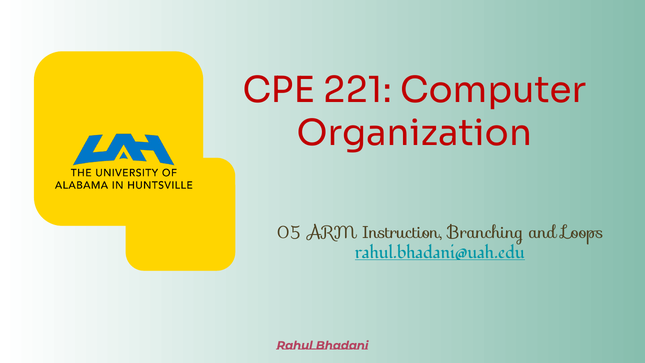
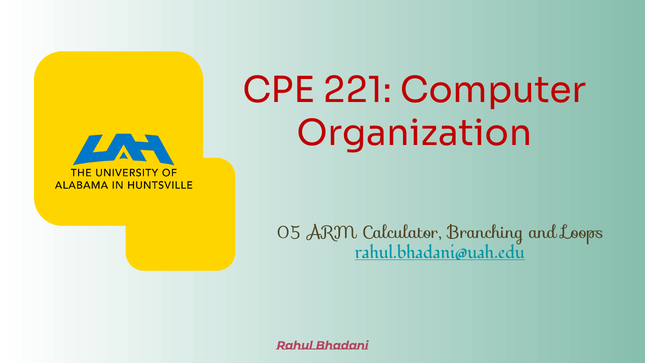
Instruction: Instruction -> Calculator
